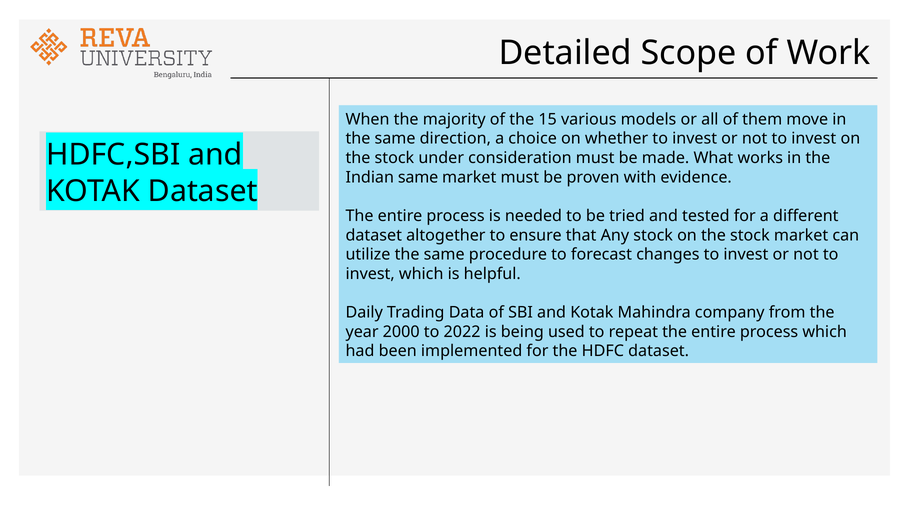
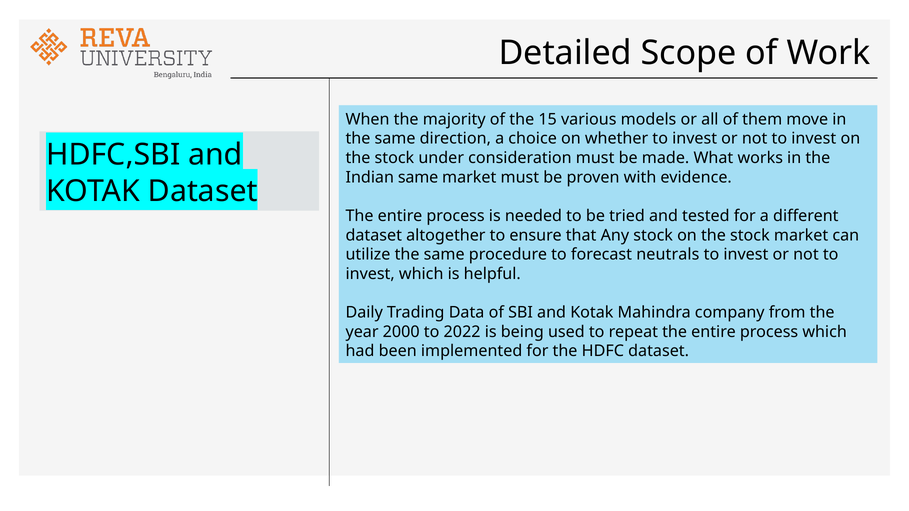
changes: changes -> neutrals
